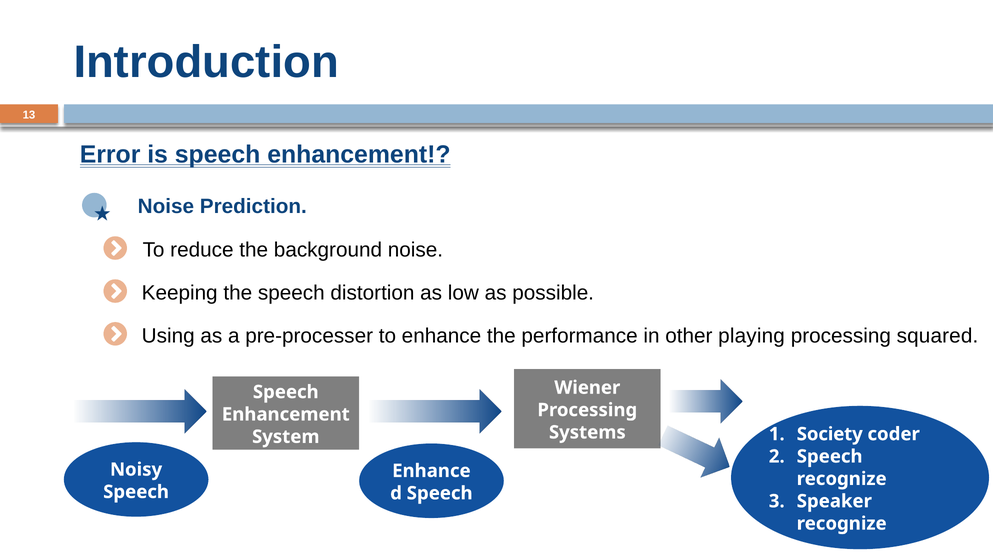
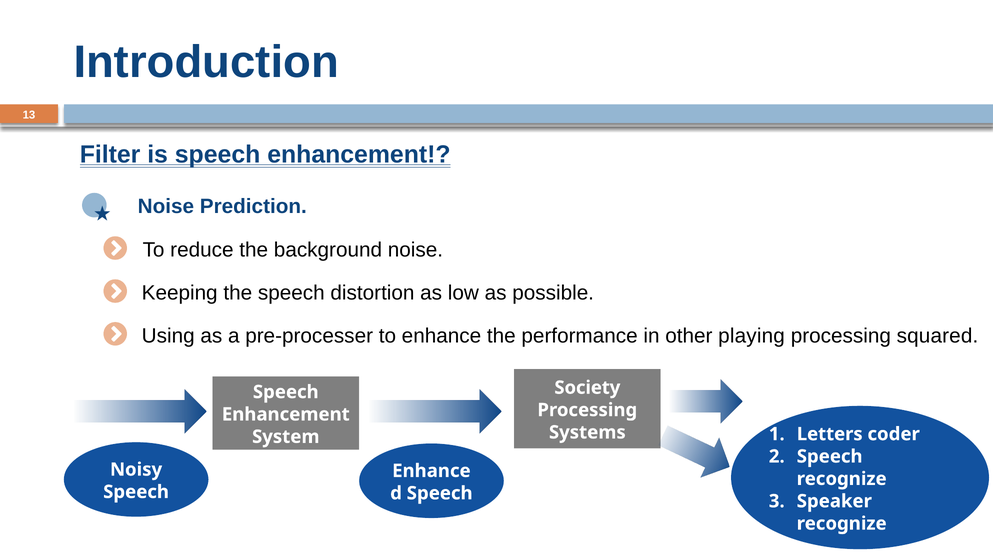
Error: Error -> Filter
Wiener: Wiener -> Society
Society: Society -> Letters
